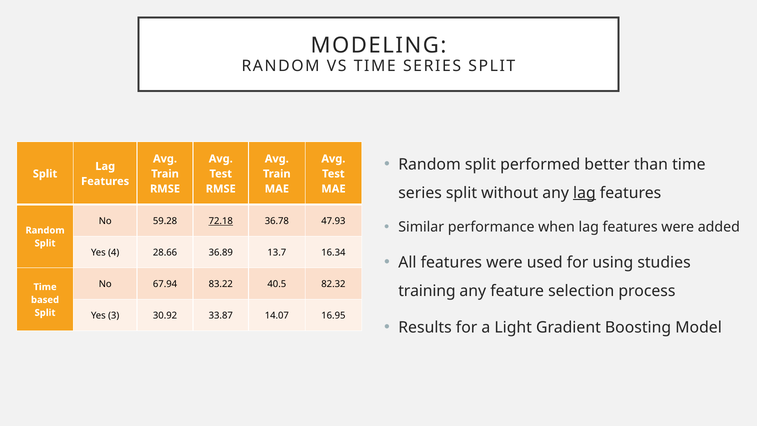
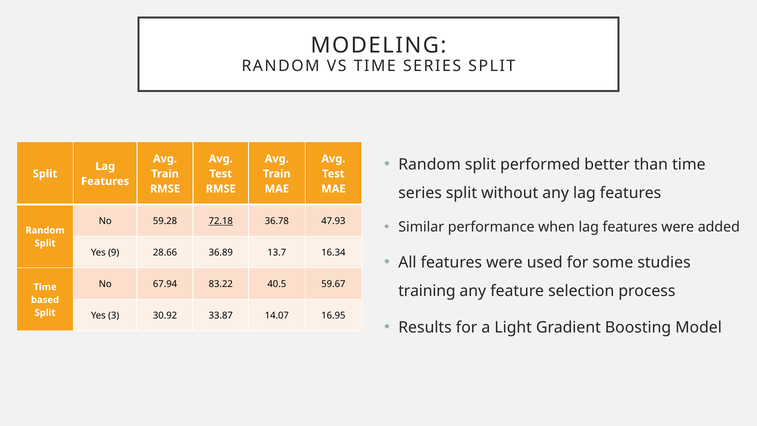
lag at (584, 193) underline: present -> none
4: 4 -> 9
using: using -> some
82.32: 82.32 -> 59.67
